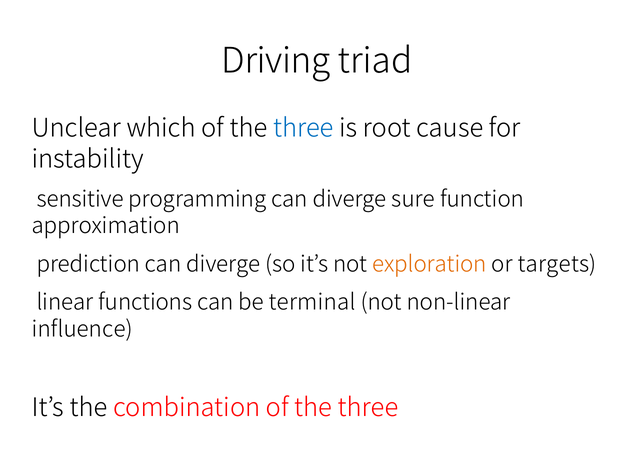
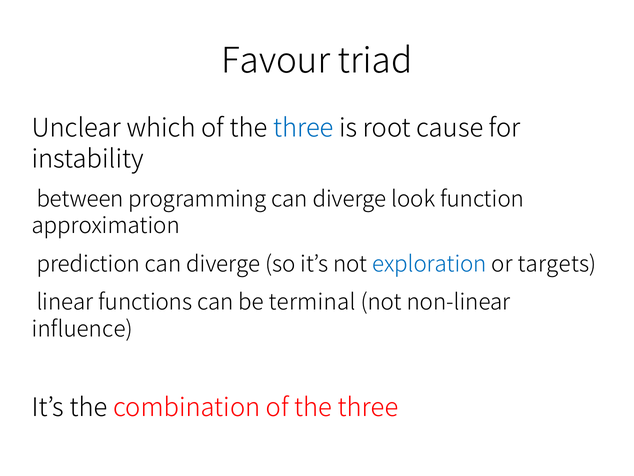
Driving: Driving -> Favour
sensitive: sensitive -> between
sure: sure -> look
exploration colour: orange -> blue
